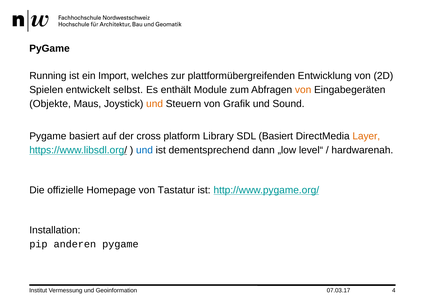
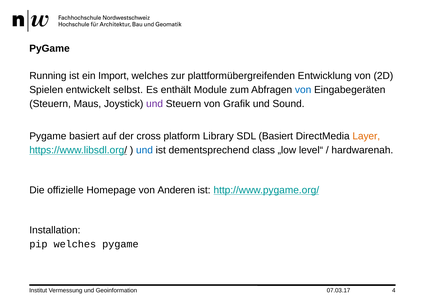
von at (303, 90) colour: orange -> blue
Objekte at (50, 104): Objekte -> Steuern
und at (155, 104) colour: orange -> purple
dann: dann -> class
Tastatur: Tastatur -> Anderen
pip anderen: anderen -> welches
